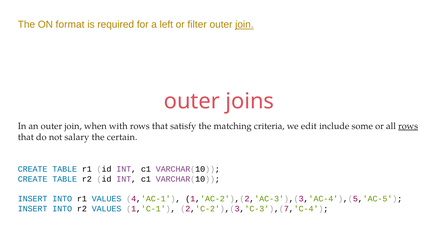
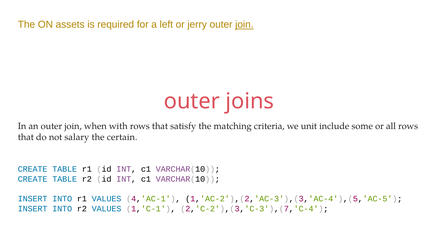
format: format -> assets
filter: filter -> jerry
edit: edit -> unit
rows at (408, 126) underline: present -> none
